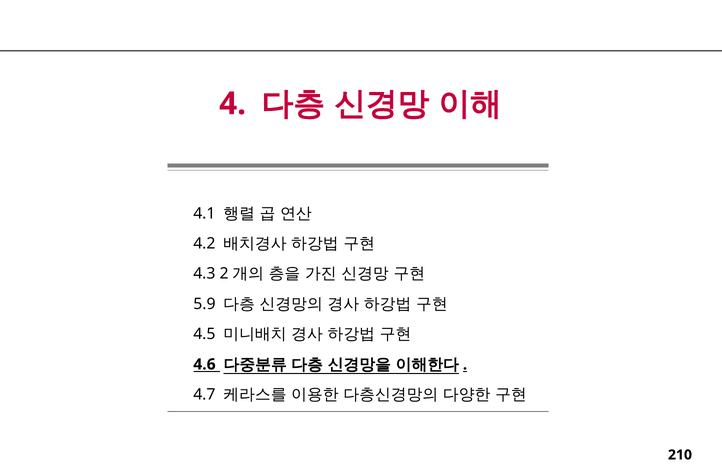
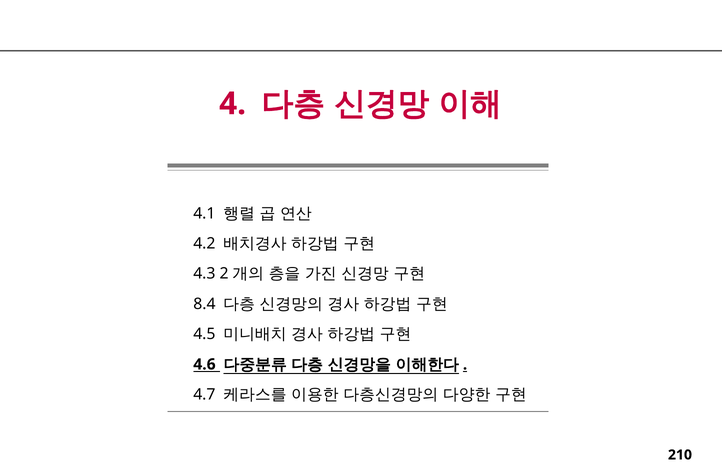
5.9: 5.9 -> 8.4
